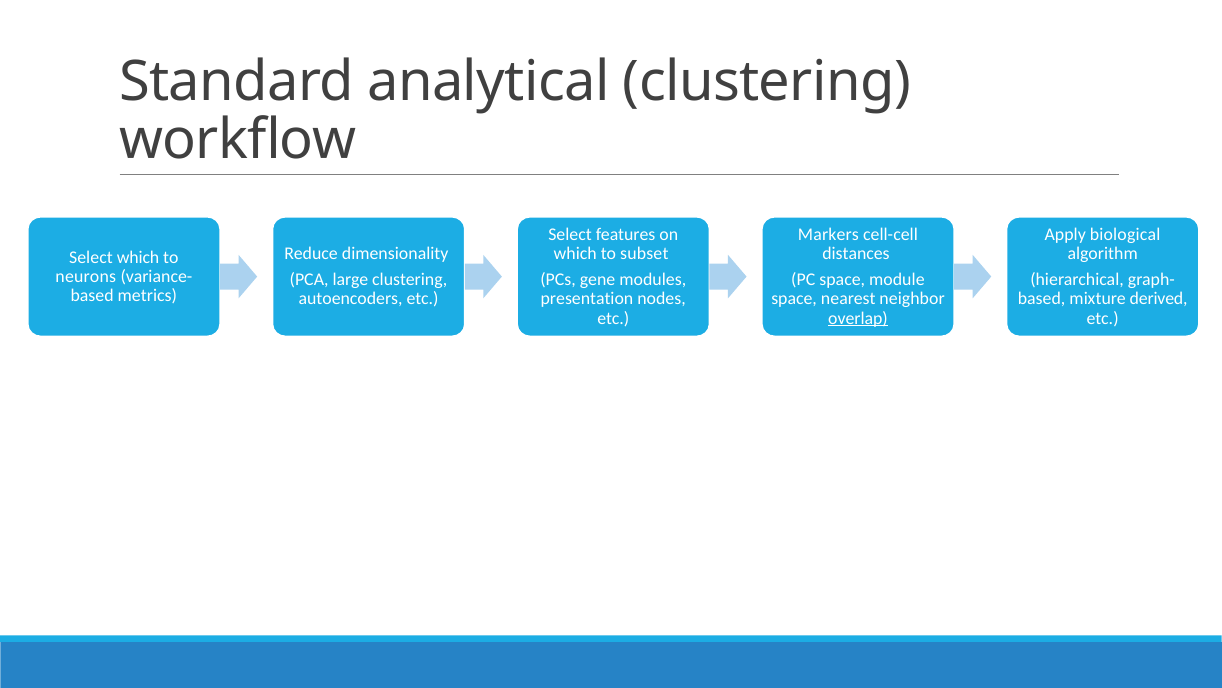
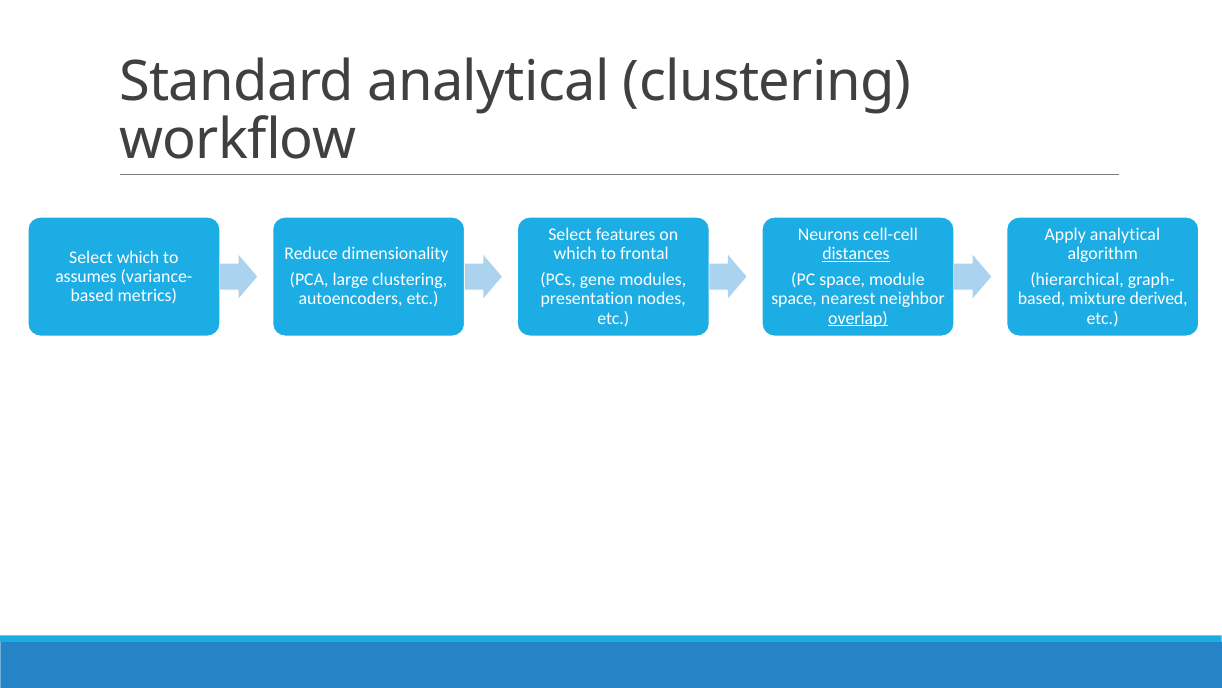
Markers: Markers -> Neurons
Apply biological: biological -> analytical
subset: subset -> frontal
distances underline: none -> present
neurons: neurons -> assumes
